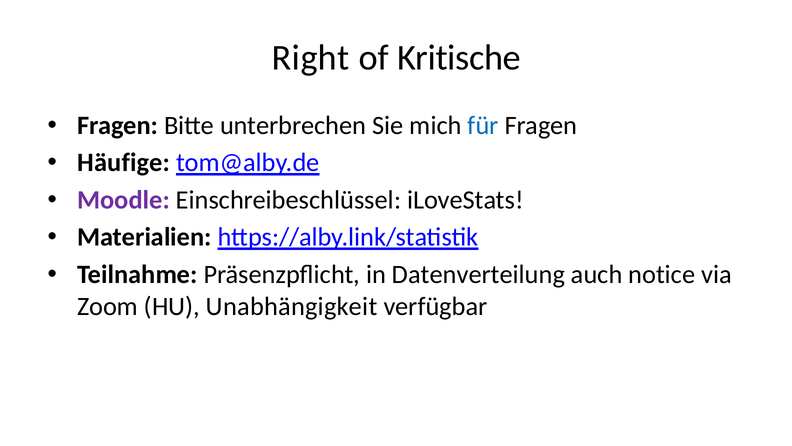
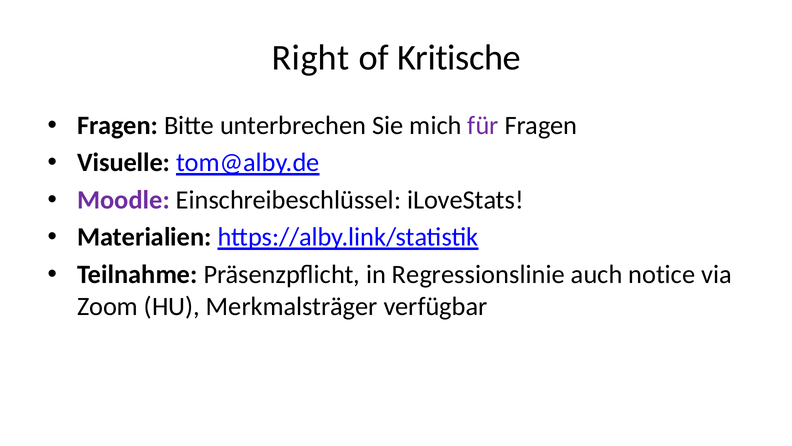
für colour: blue -> purple
Häufige: Häufige -> Visuelle
Datenverteilung: Datenverteilung -> Regressionslinie
Unabhängigkeit: Unabhängigkeit -> Merkmalsträger
